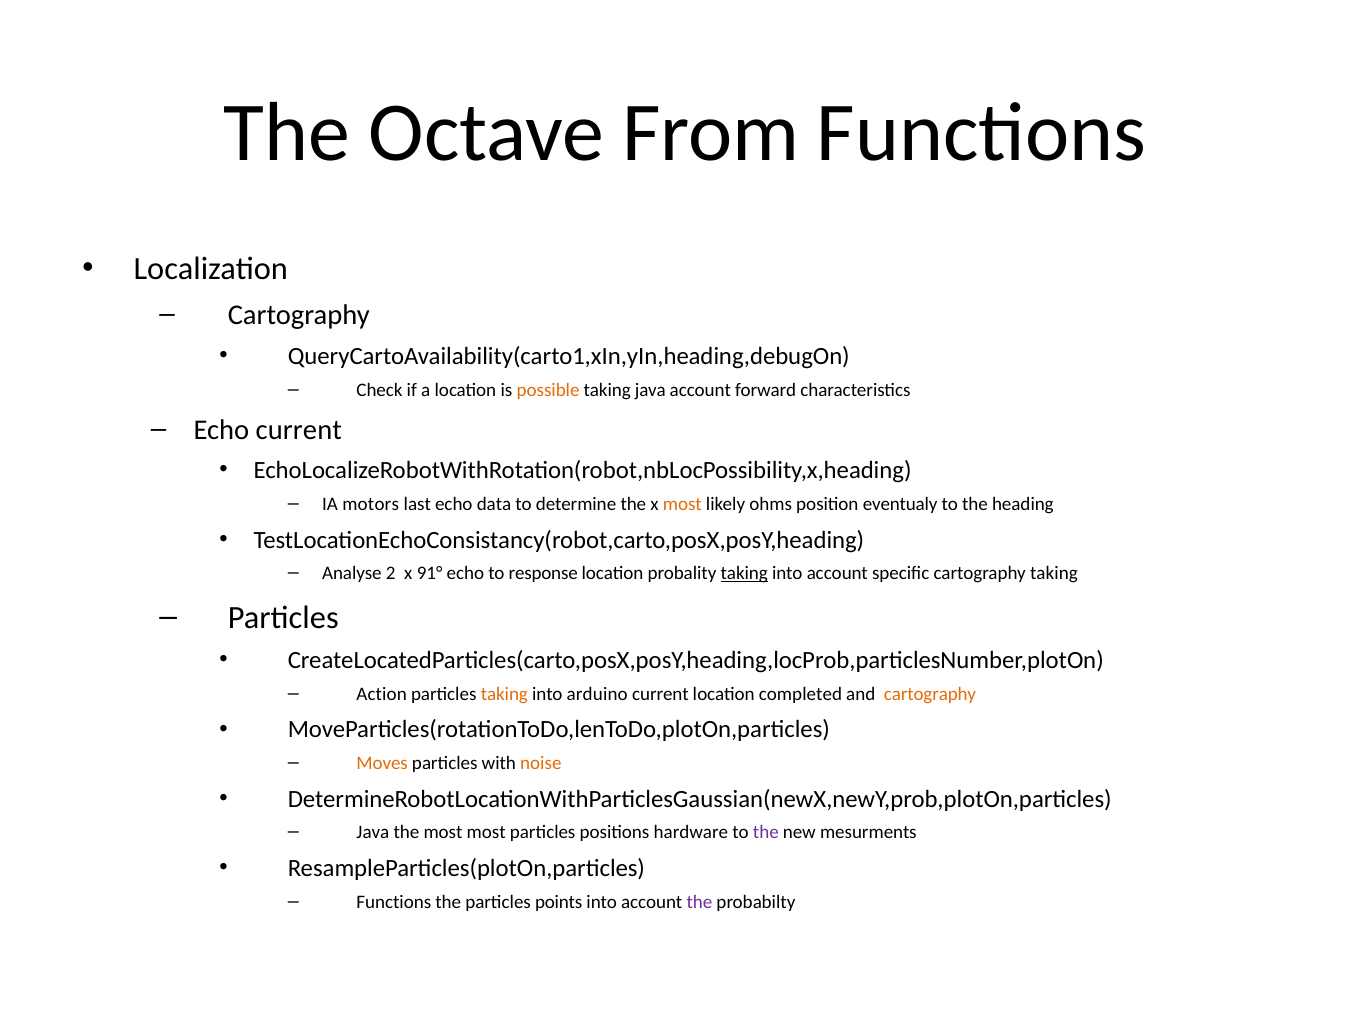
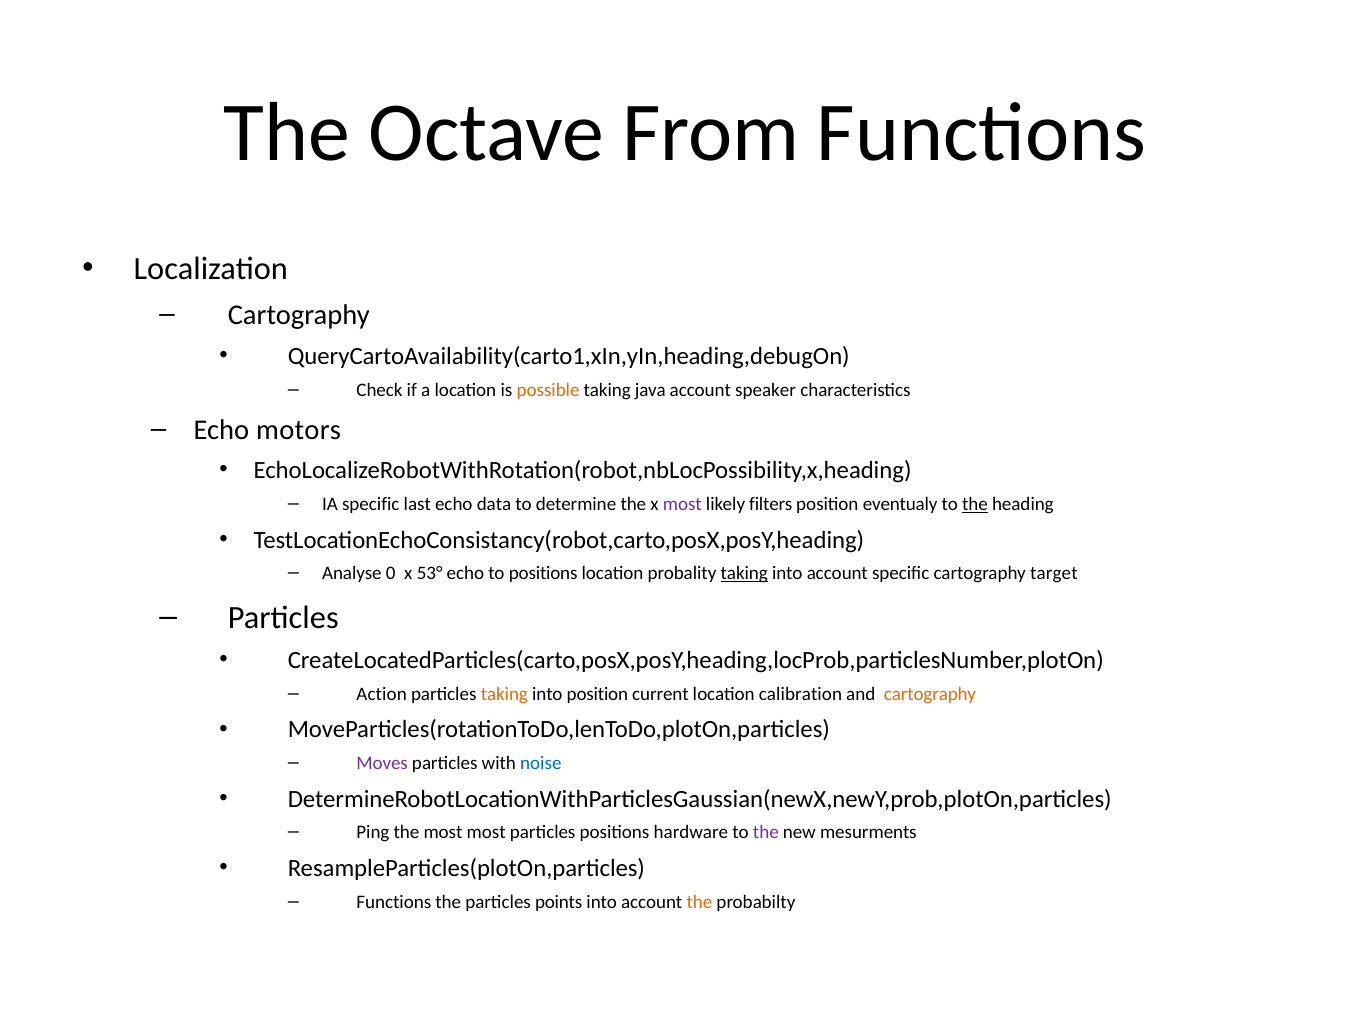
forward: forward -> speaker
Echo current: current -> motors
IA motors: motors -> specific
most at (682, 504) colour: orange -> purple
ohms: ohms -> filters
the at (975, 504) underline: none -> present
2: 2 -> 0
91°: 91° -> 53°
to response: response -> positions
cartography taking: taking -> target
into arduino: arduino -> position
completed: completed -> calibration
Moves colour: orange -> purple
noise colour: orange -> blue
Java at (373, 833): Java -> Ping
the at (699, 902) colour: purple -> orange
